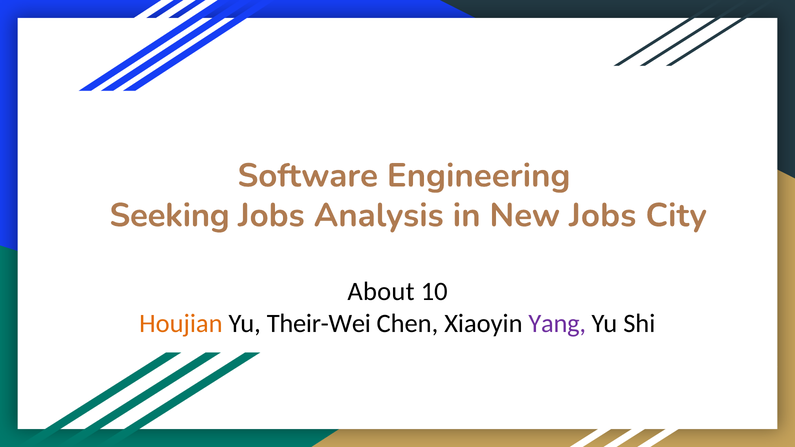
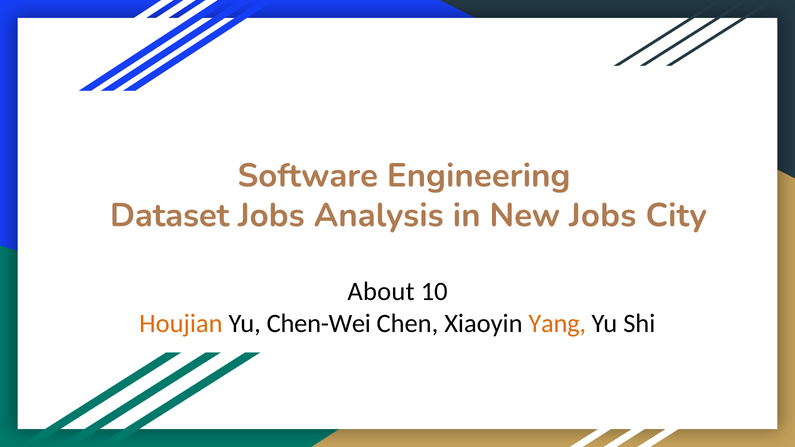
Seeking: Seeking -> Dataset
Their-Wei: Their-Wei -> Chen-Wei
Yang colour: purple -> orange
